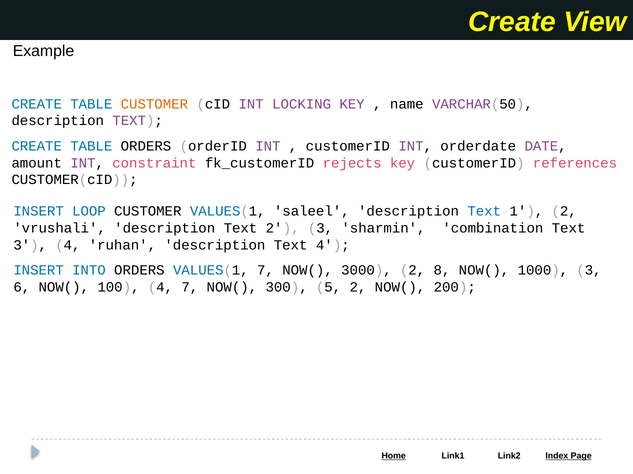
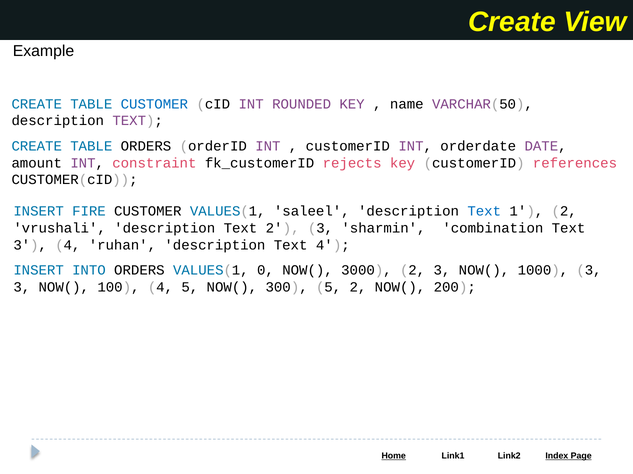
CUSTOMER at (154, 104) colour: orange -> blue
LOCKING: LOCKING -> ROUNDED
LOOP: LOOP -> FIRE
VALUES(1 7: 7 -> 0
3000 2 8: 8 -> 3
6 at (22, 288): 6 -> 3
4 7: 7 -> 5
